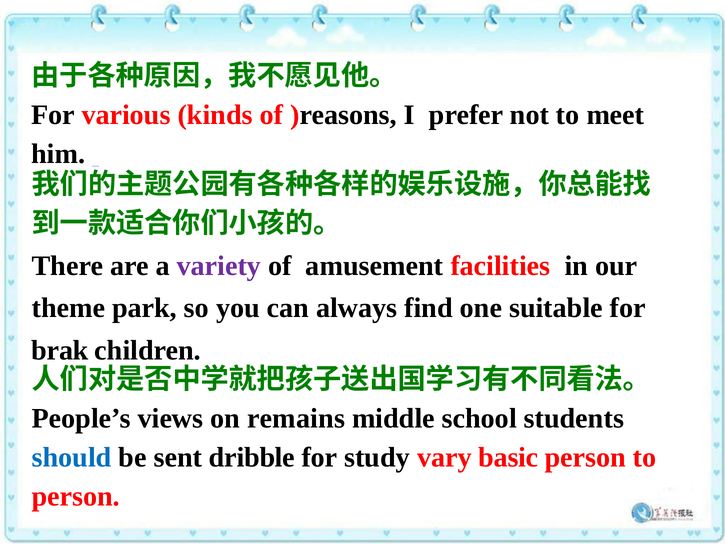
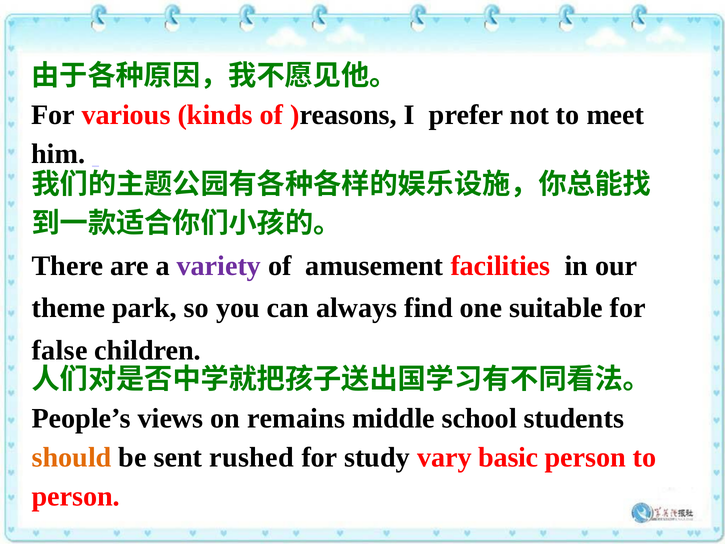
brak: brak -> false
should colour: blue -> orange
dribble: dribble -> rushed
